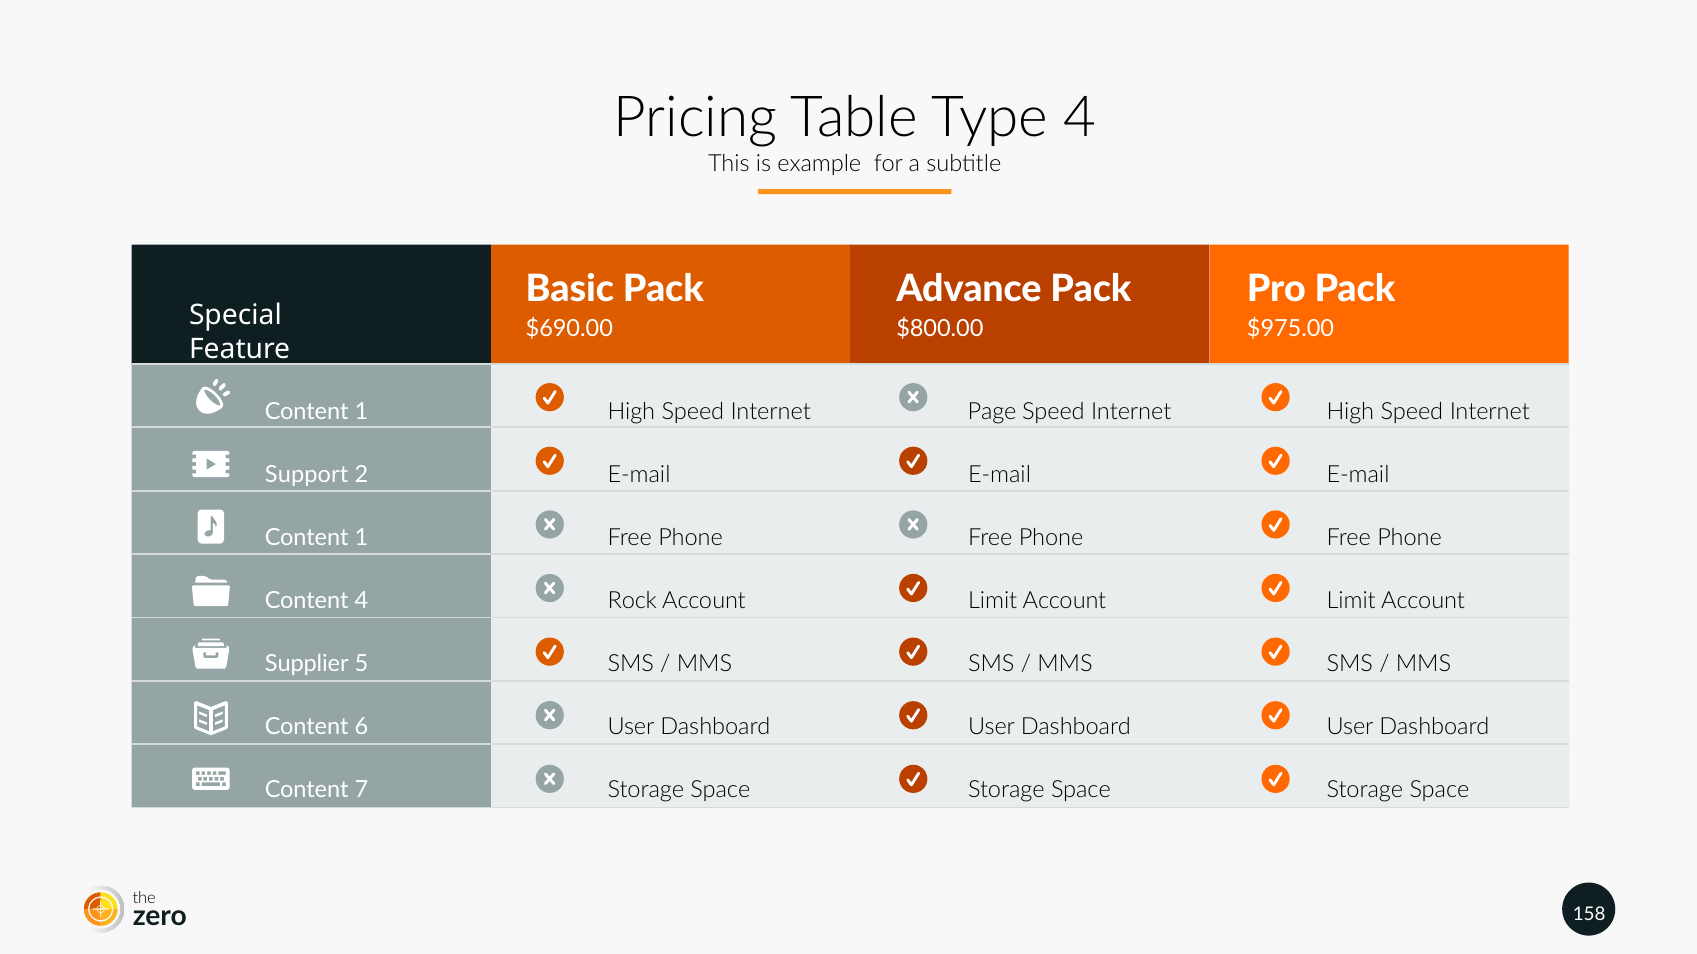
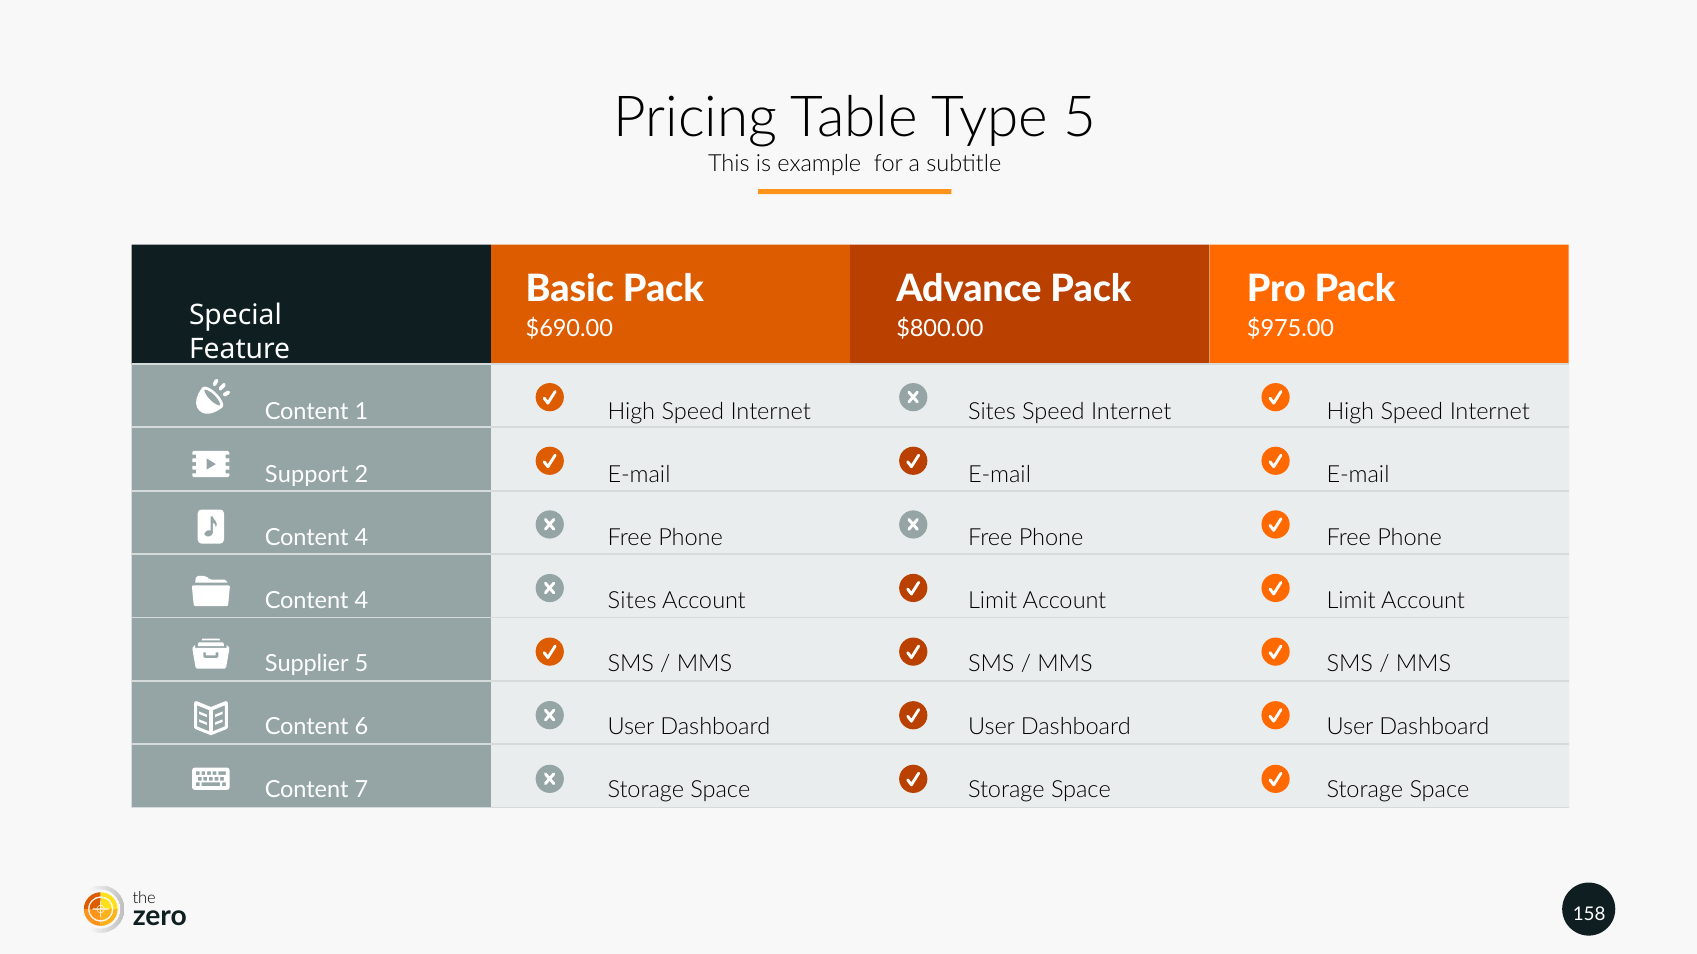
Type 4: 4 -> 5
Page at (992, 412): Page -> Sites
1 at (361, 538): 1 -> 4
Rock at (632, 601): Rock -> Sites
